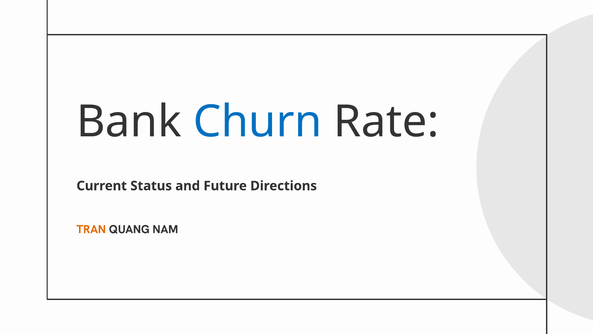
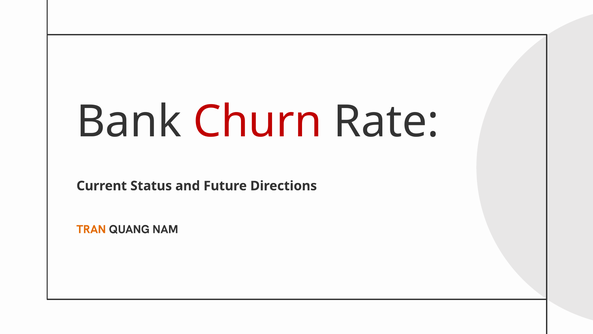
Churn colour: blue -> red
